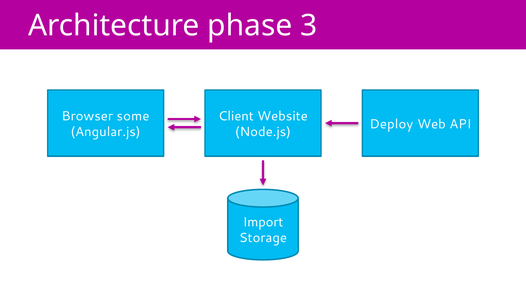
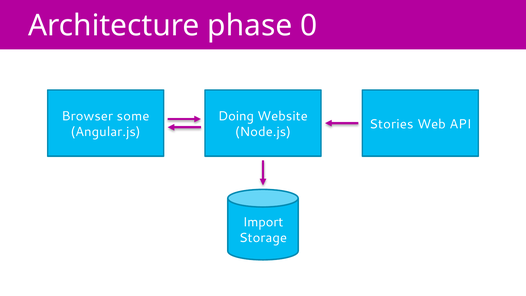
3: 3 -> 0
Client: Client -> Doing
Deploy: Deploy -> Stories
